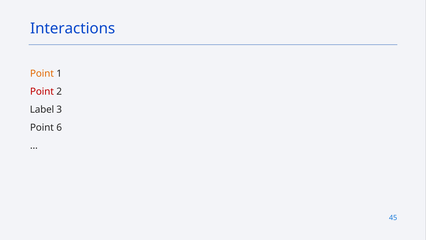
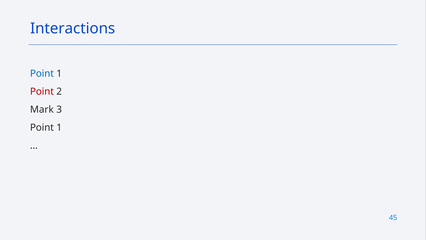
Point at (42, 74) colour: orange -> blue
Label: Label -> Mark
6 at (59, 127): 6 -> 1
